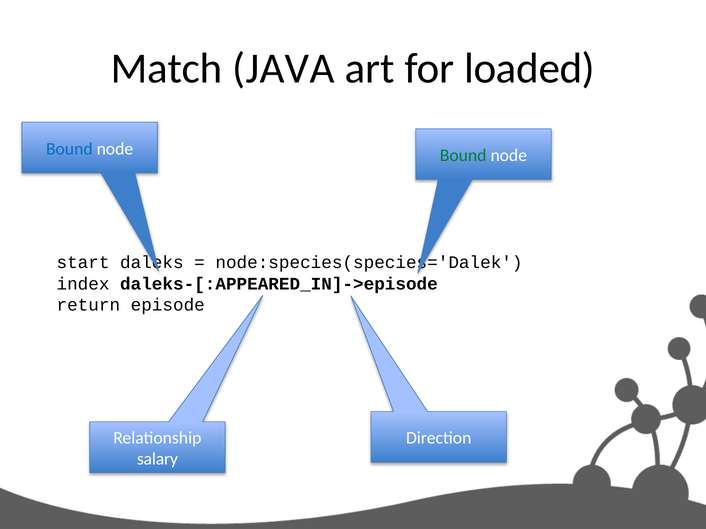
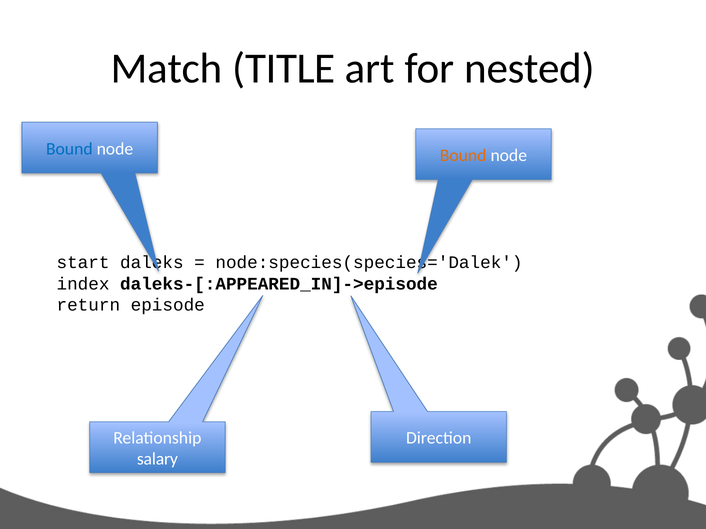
JAVA: JAVA -> TITLE
loaded: loaded -> nested
Bound at (463, 155) colour: green -> orange
